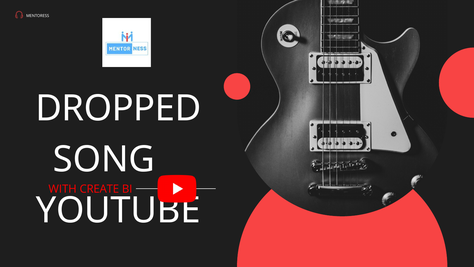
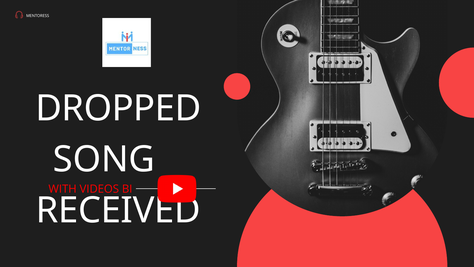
CREATE: CREATE -> VIDEOS
YOUTUBE: YOUTUBE -> RECEIVED
